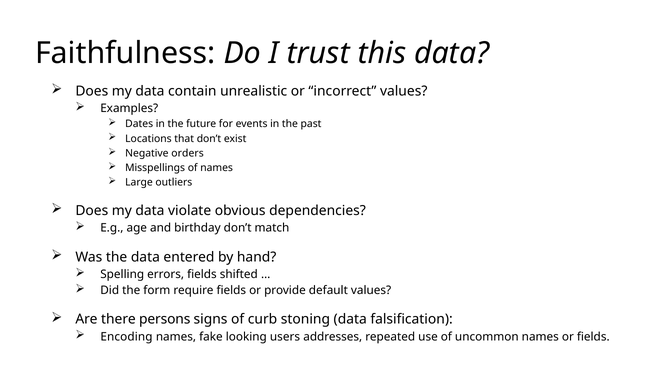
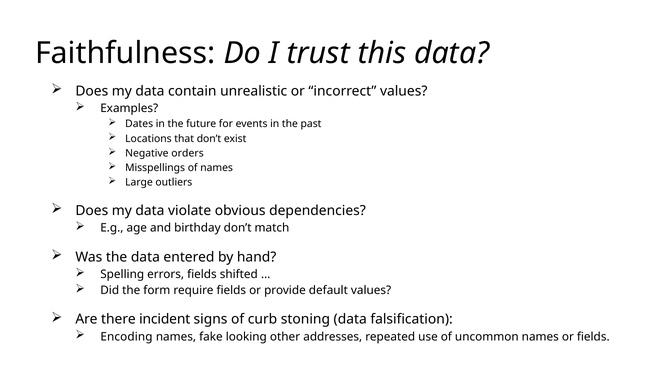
persons: persons -> incident
users: users -> other
